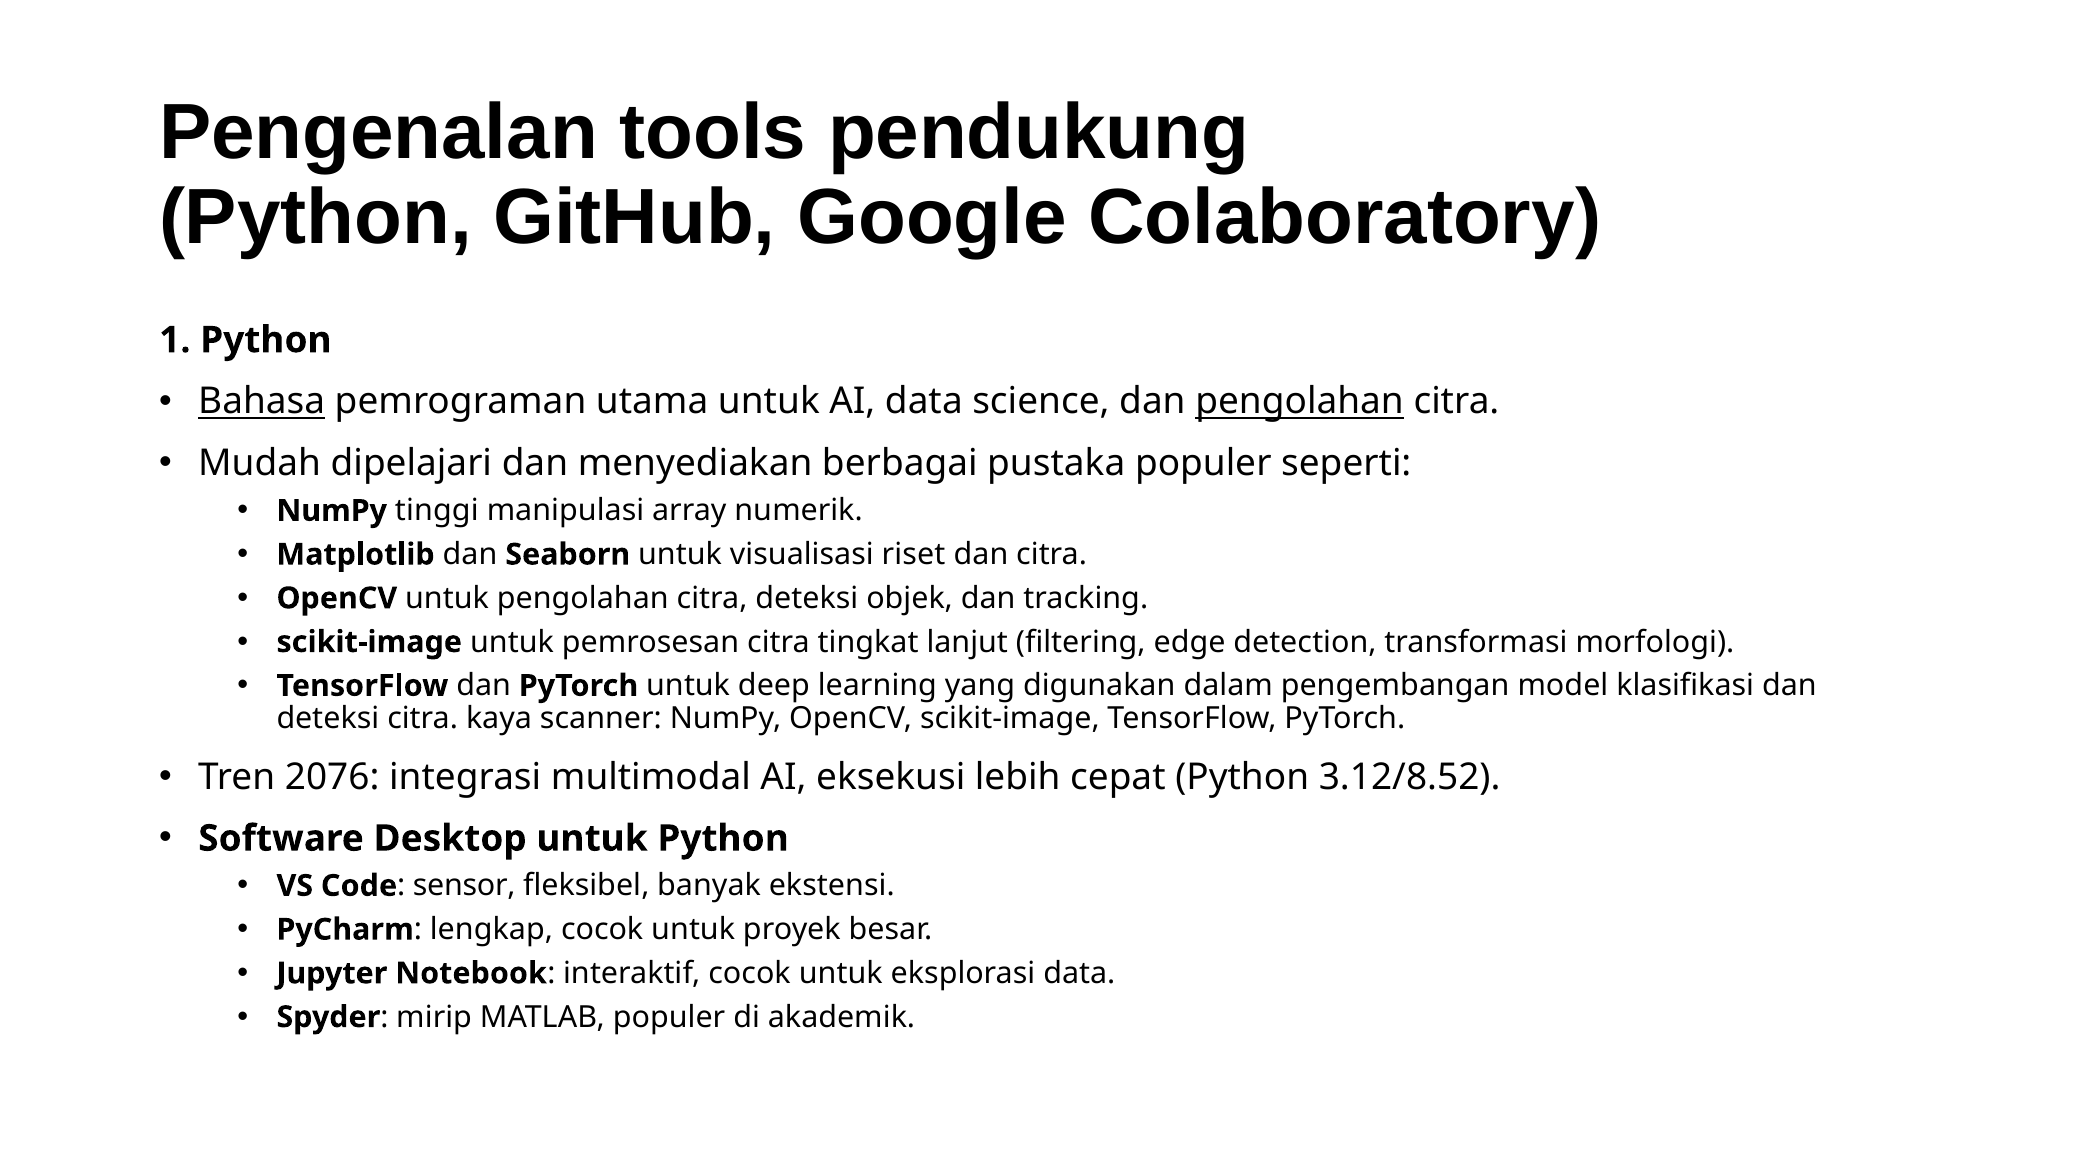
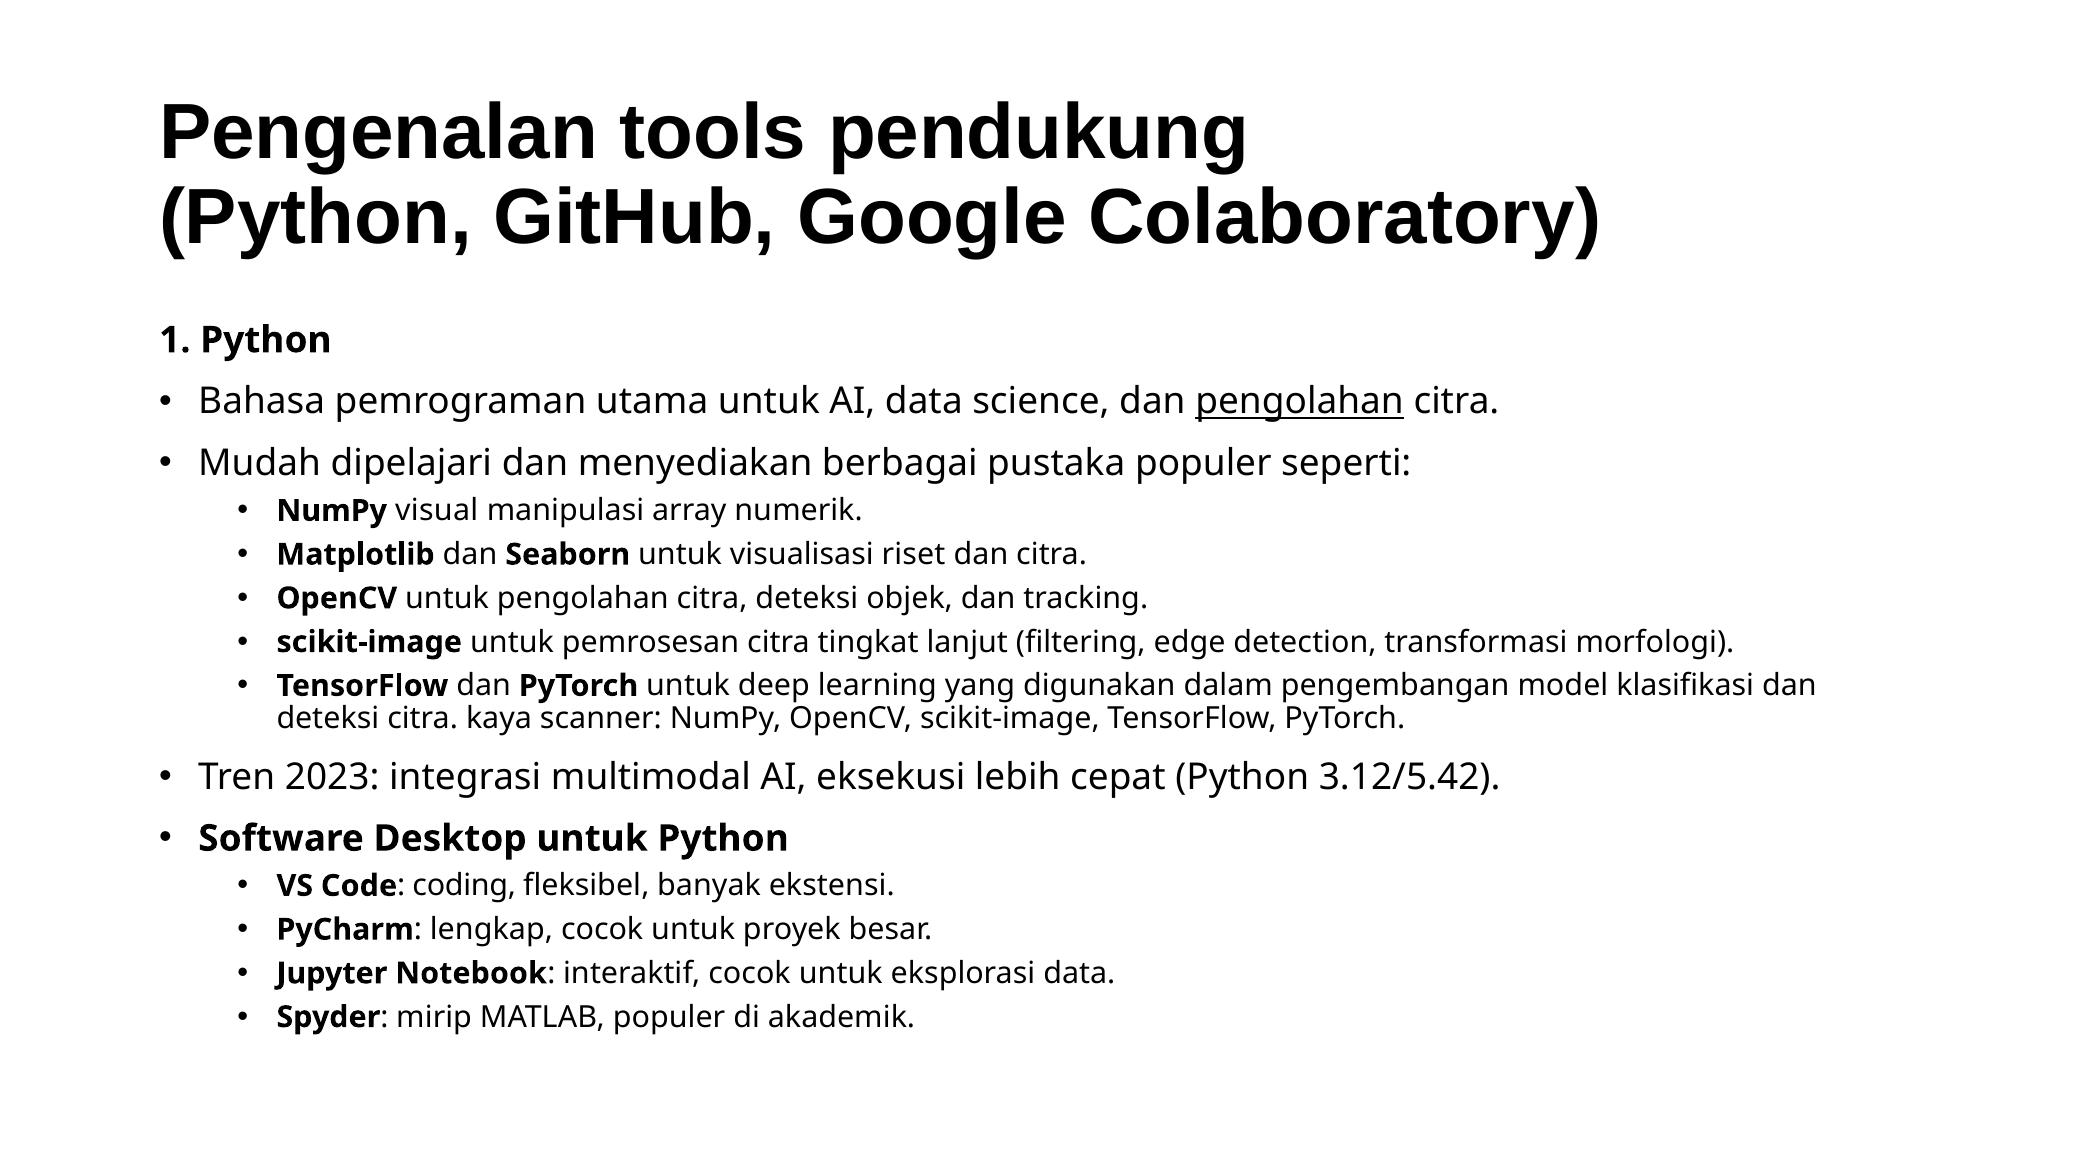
Bahasa underline: present -> none
tinggi: tinggi -> visual
2076: 2076 -> 2023
3.12/8.52: 3.12/8.52 -> 3.12/5.42
sensor: sensor -> coding
